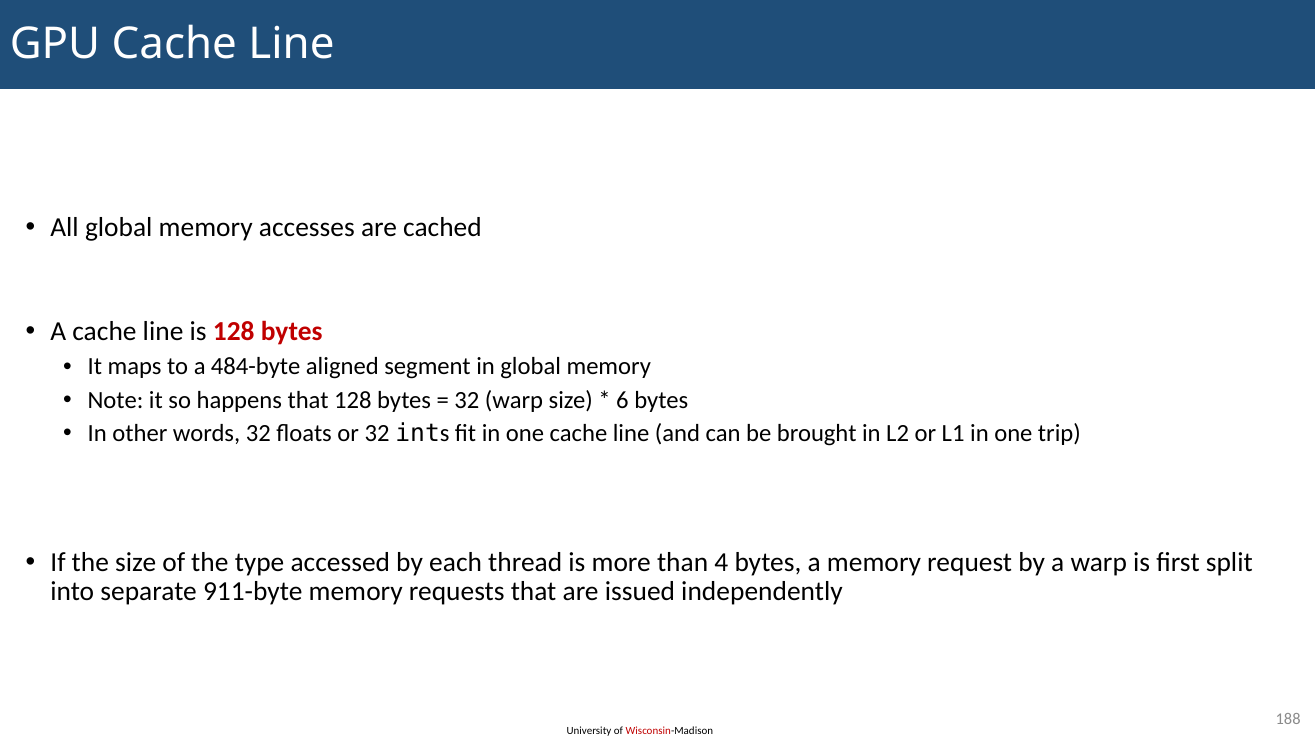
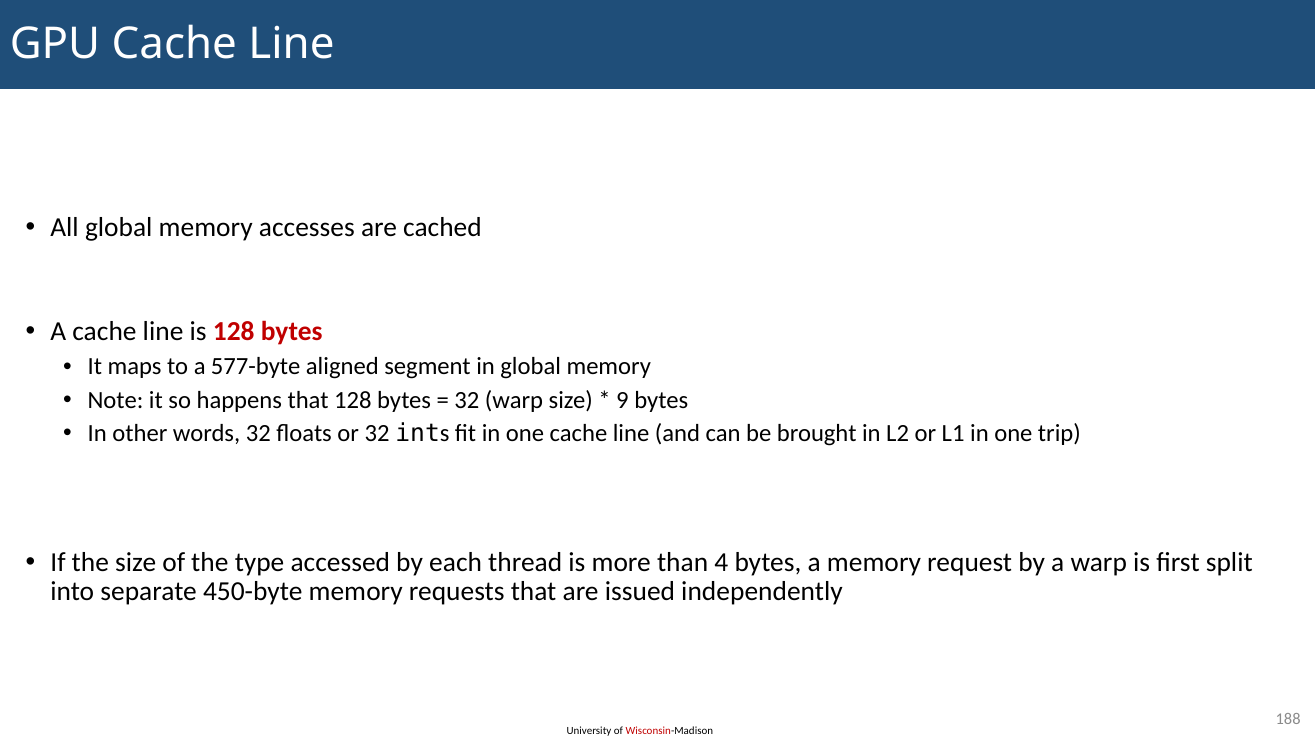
484-byte: 484-byte -> 577-byte
6: 6 -> 9
911-byte: 911-byte -> 450-byte
